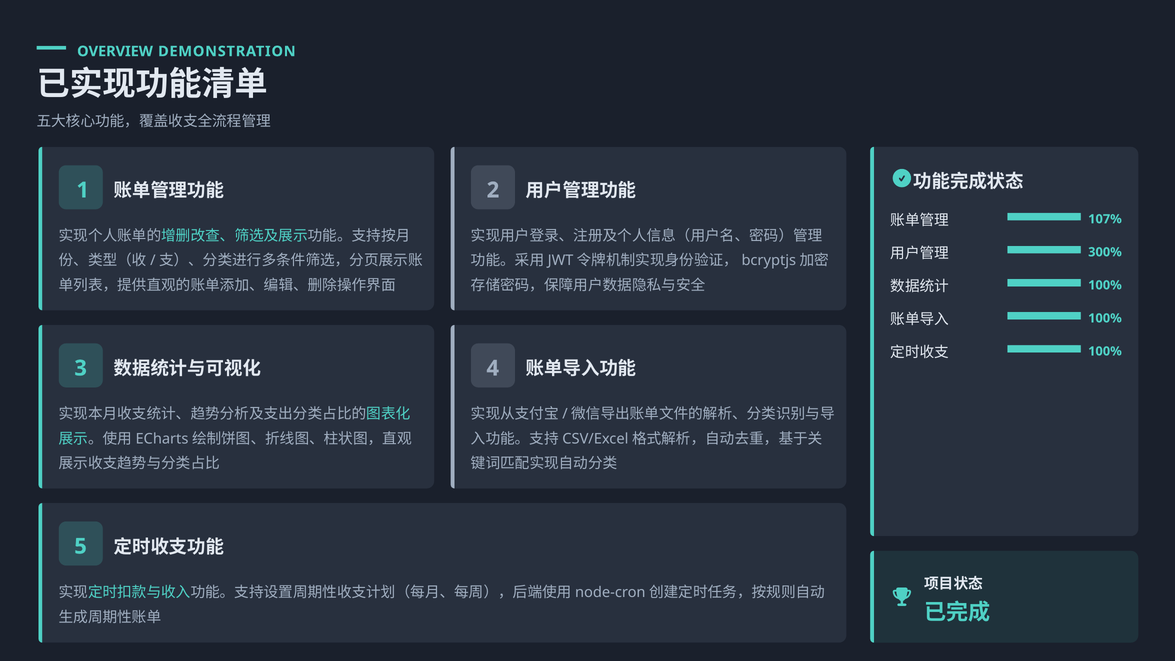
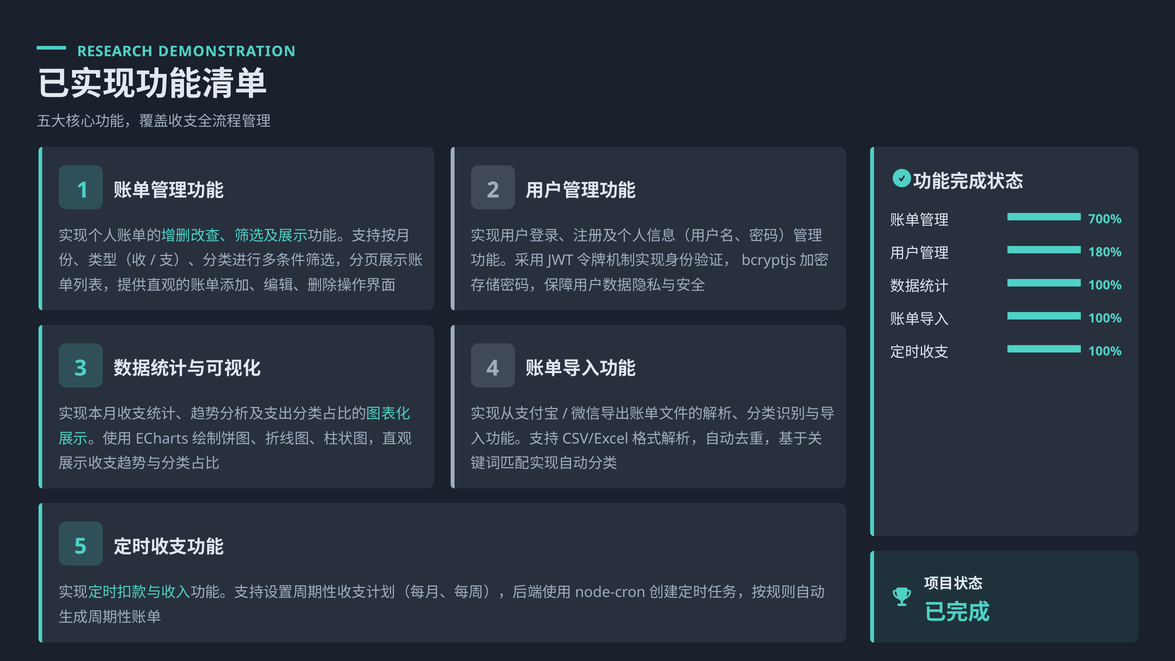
OVERVIEW: OVERVIEW -> RESEARCH
107%: 107% -> 700%
300%: 300% -> 180%
